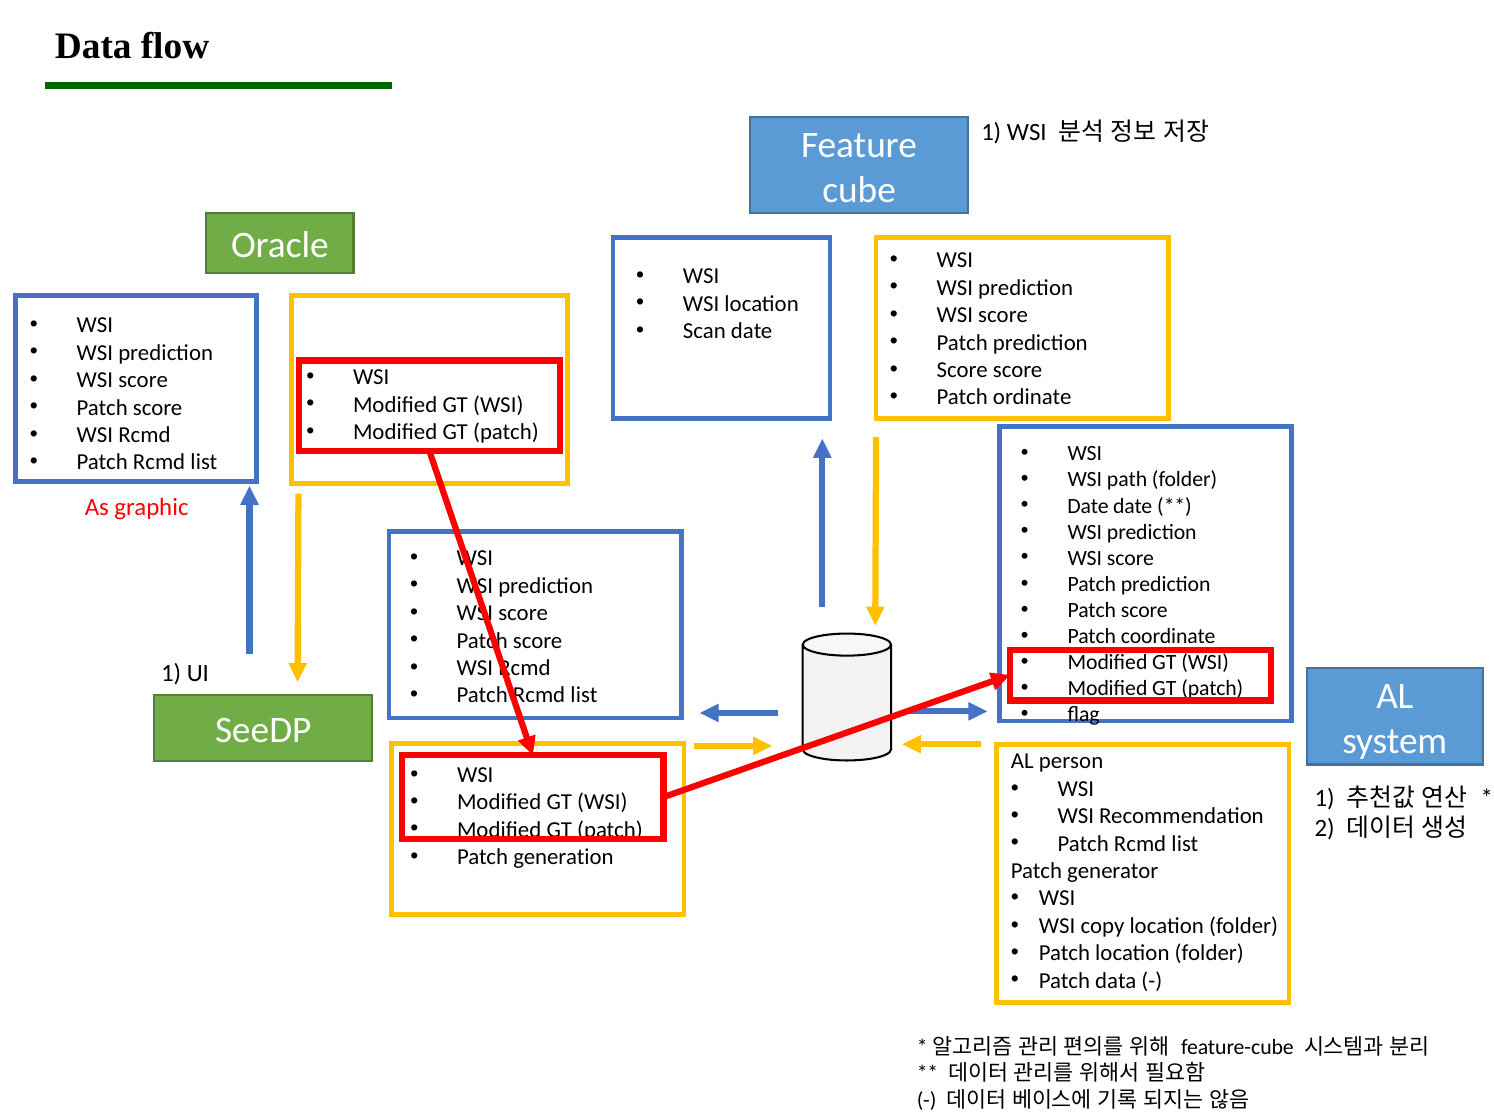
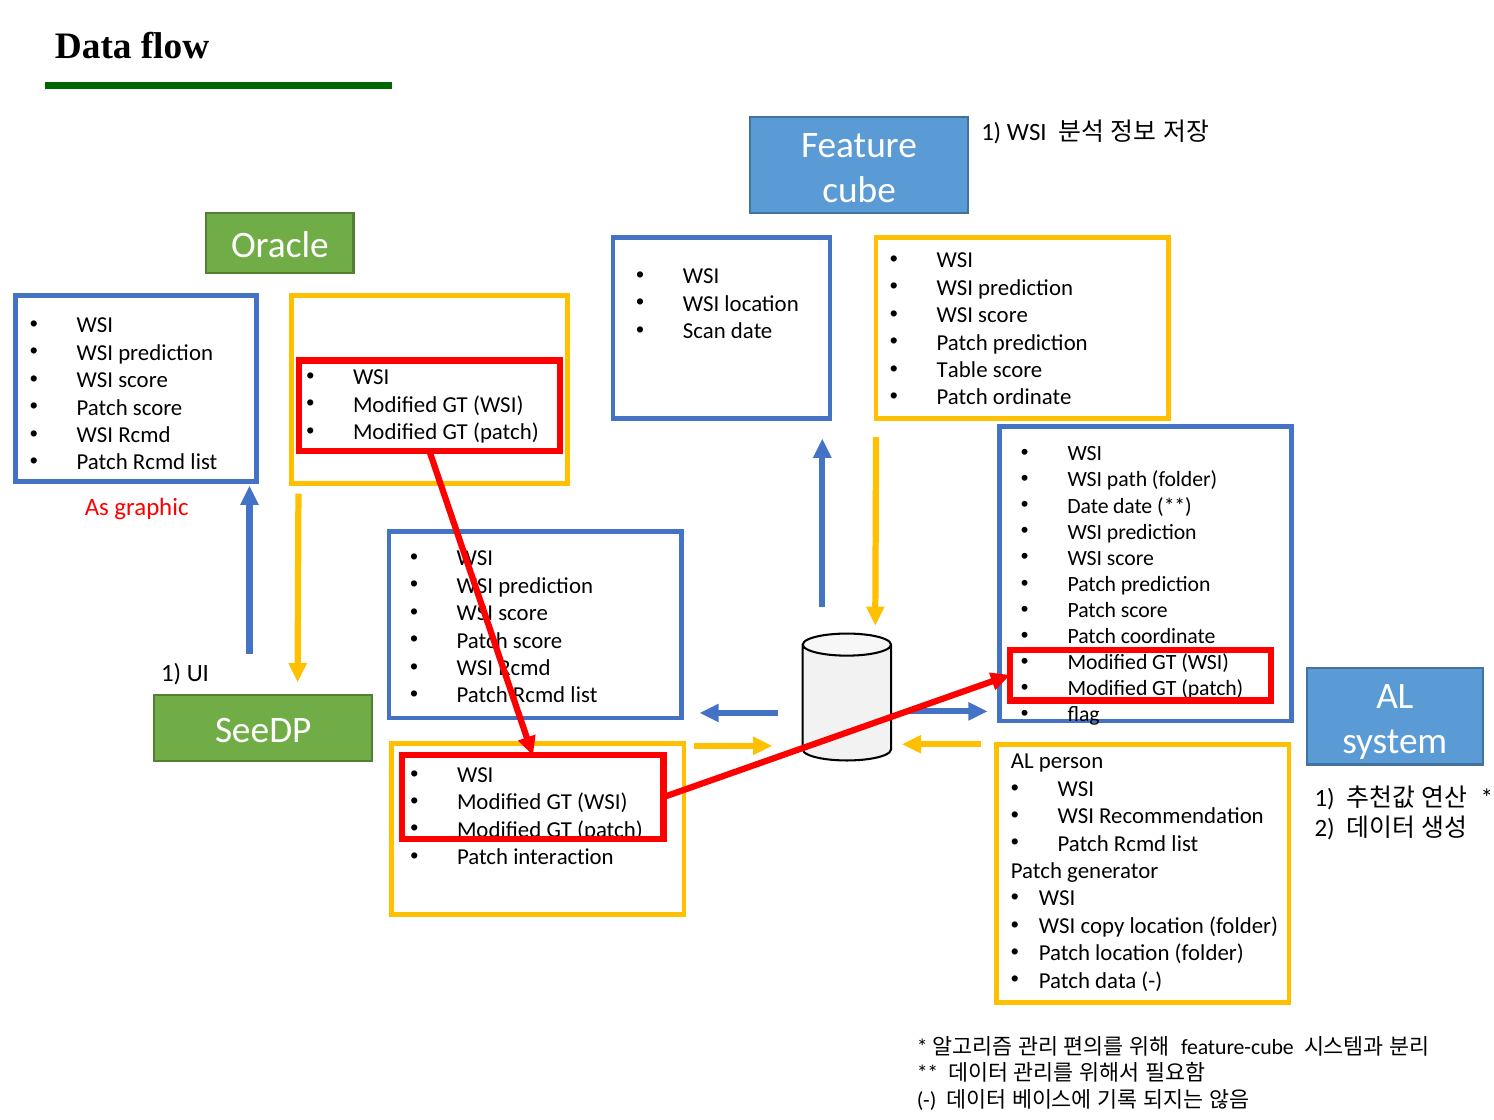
Score at (962, 370): Score -> Table
generation: generation -> interaction
